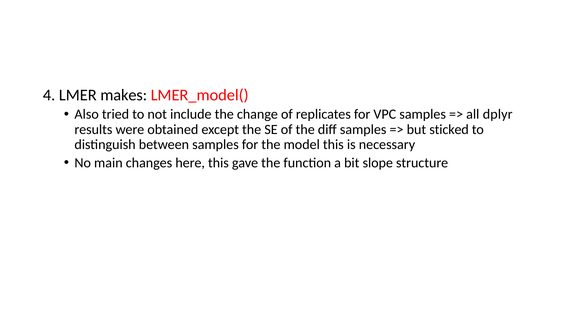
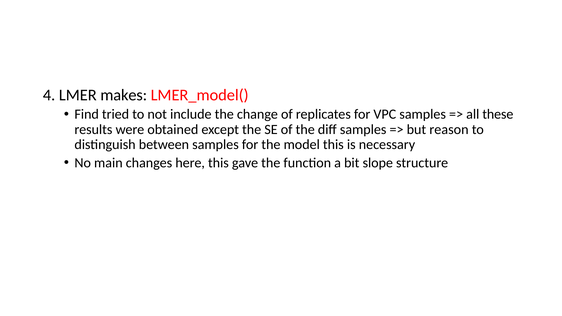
Also: Also -> Find
dplyr: dplyr -> these
sticked: sticked -> reason
